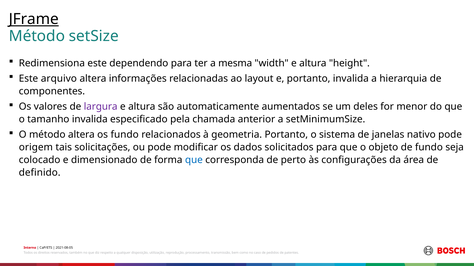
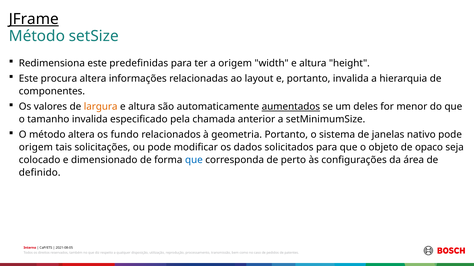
dependendo: dependendo -> predefinidas
a mesma: mesma -> origem
arquivo: arquivo -> procura
largura colour: purple -> orange
aumentados underline: none -> present
de fundo: fundo -> opaco
